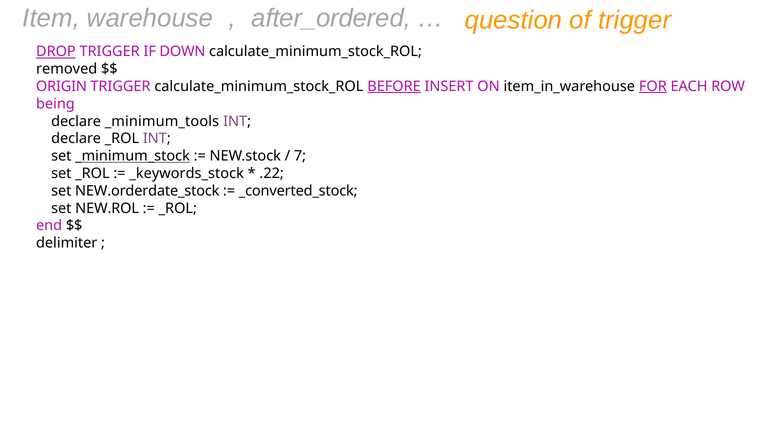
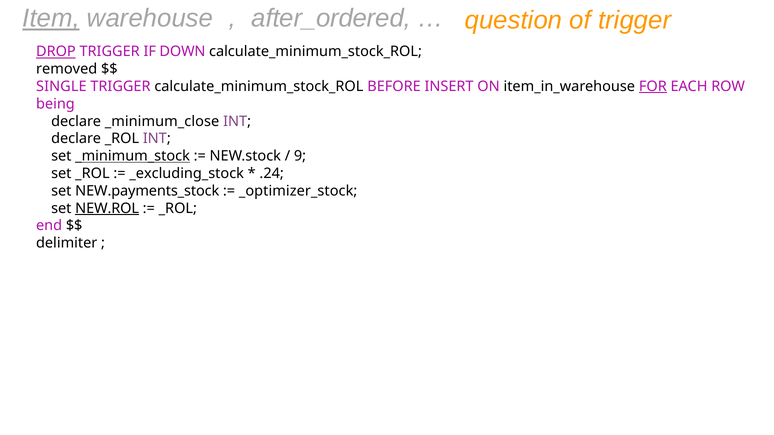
Item underline: none -> present
ORIGIN: ORIGIN -> SINGLE
BEFORE underline: present -> none
_minimum_tools: _minimum_tools -> _minimum_close
7: 7 -> 9
_keywords_stock: _keywords_stock -> _excluding_stock
.22: .22 -> .24
NEW.orderdate_stock: NEW.orderdate_stock -> NEW.payments_stock
_converted_stock: _converted_stock -> _optimizer_stock
NEW.ROL underline: none -> present
